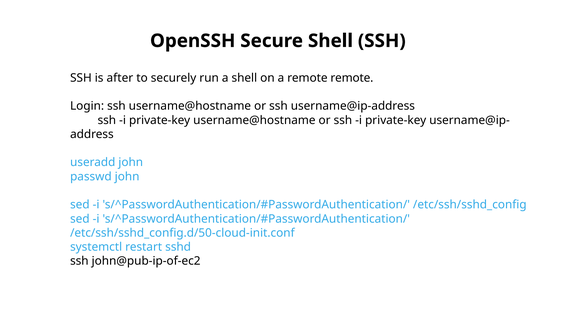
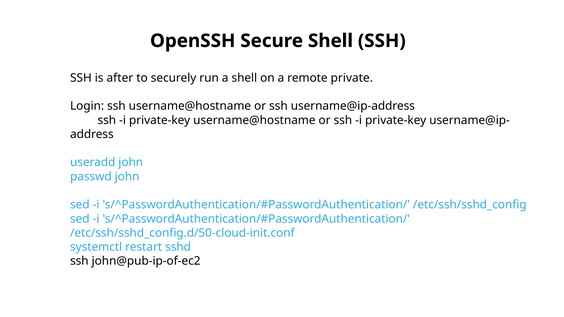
remote remote: remote -> private
